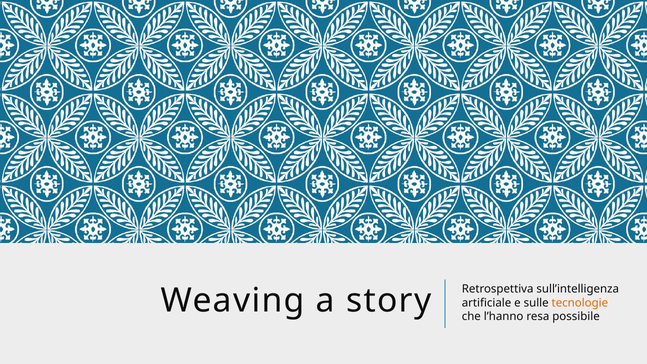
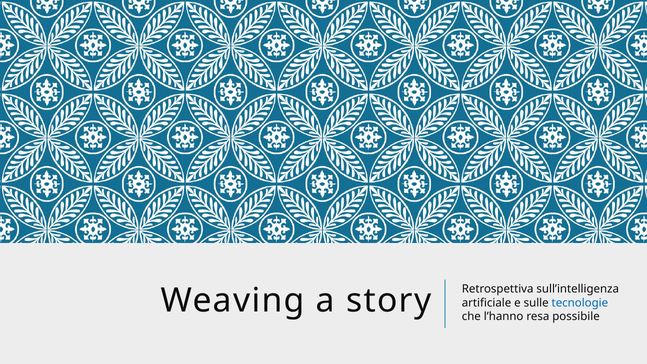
tecnologie colour: orange -> blue
